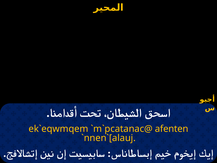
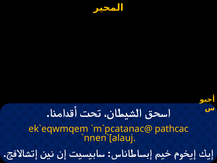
afenten: afenten -> pathcac
